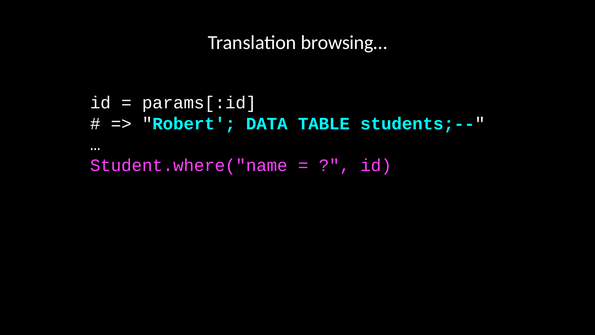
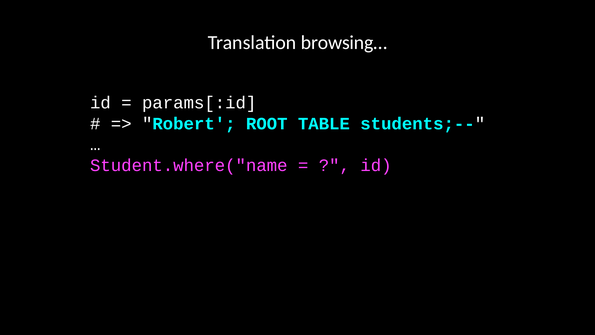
DATA: DATA -> ROOT
